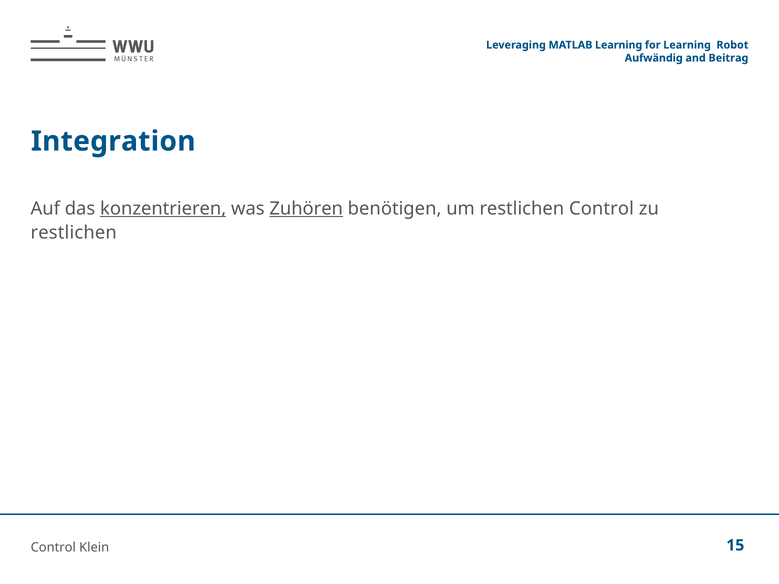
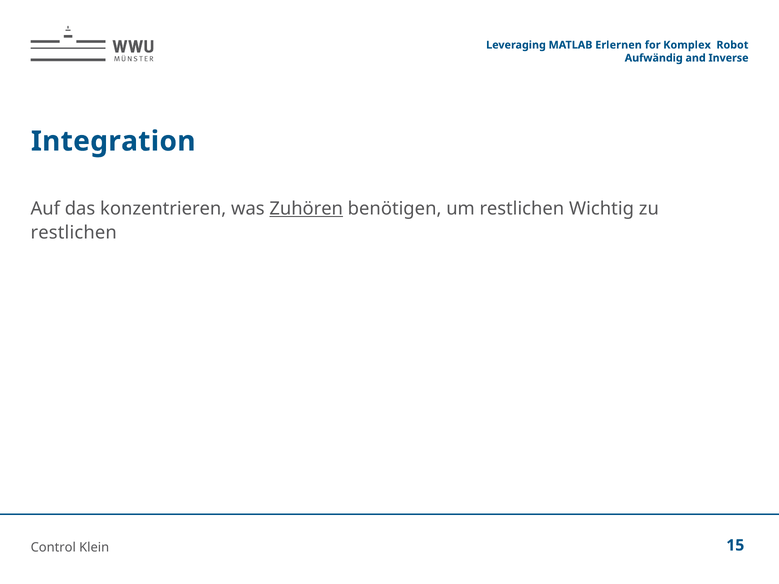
MATLAB Learning: Learning -> Erlernen
for Learning: Learning -> Komplex
Beitrag: Beitrag -> Inverse
konzentrieren underline: present -> none
restlichen Control: Control -> Wichtig
